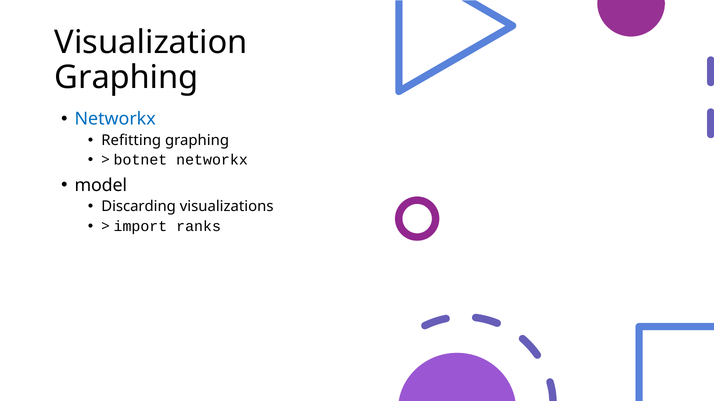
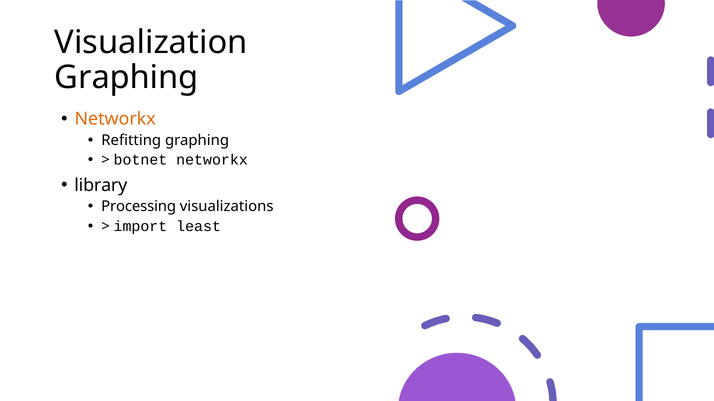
Networkx at (115, 119) colour: blue -> orange
model: model -> library
Discarding: Discarding -> Processing
ranks: ranks -> least
